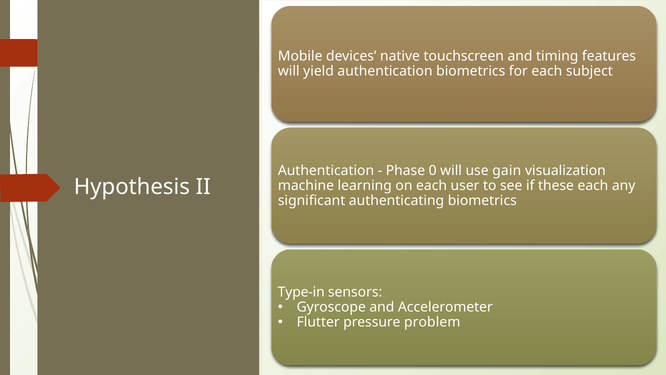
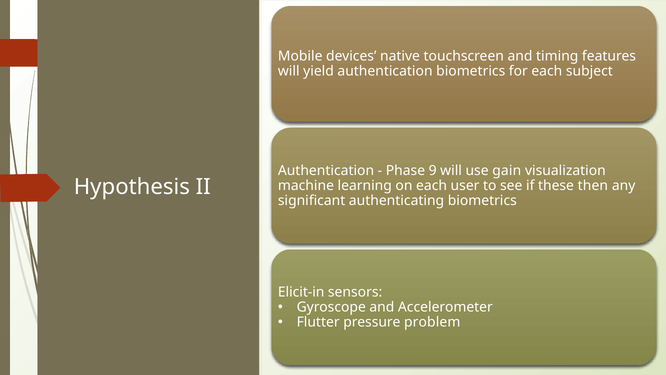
0: 0 -> 9
these each: each -> then
Type-in: Type-in -> Elicit-in
